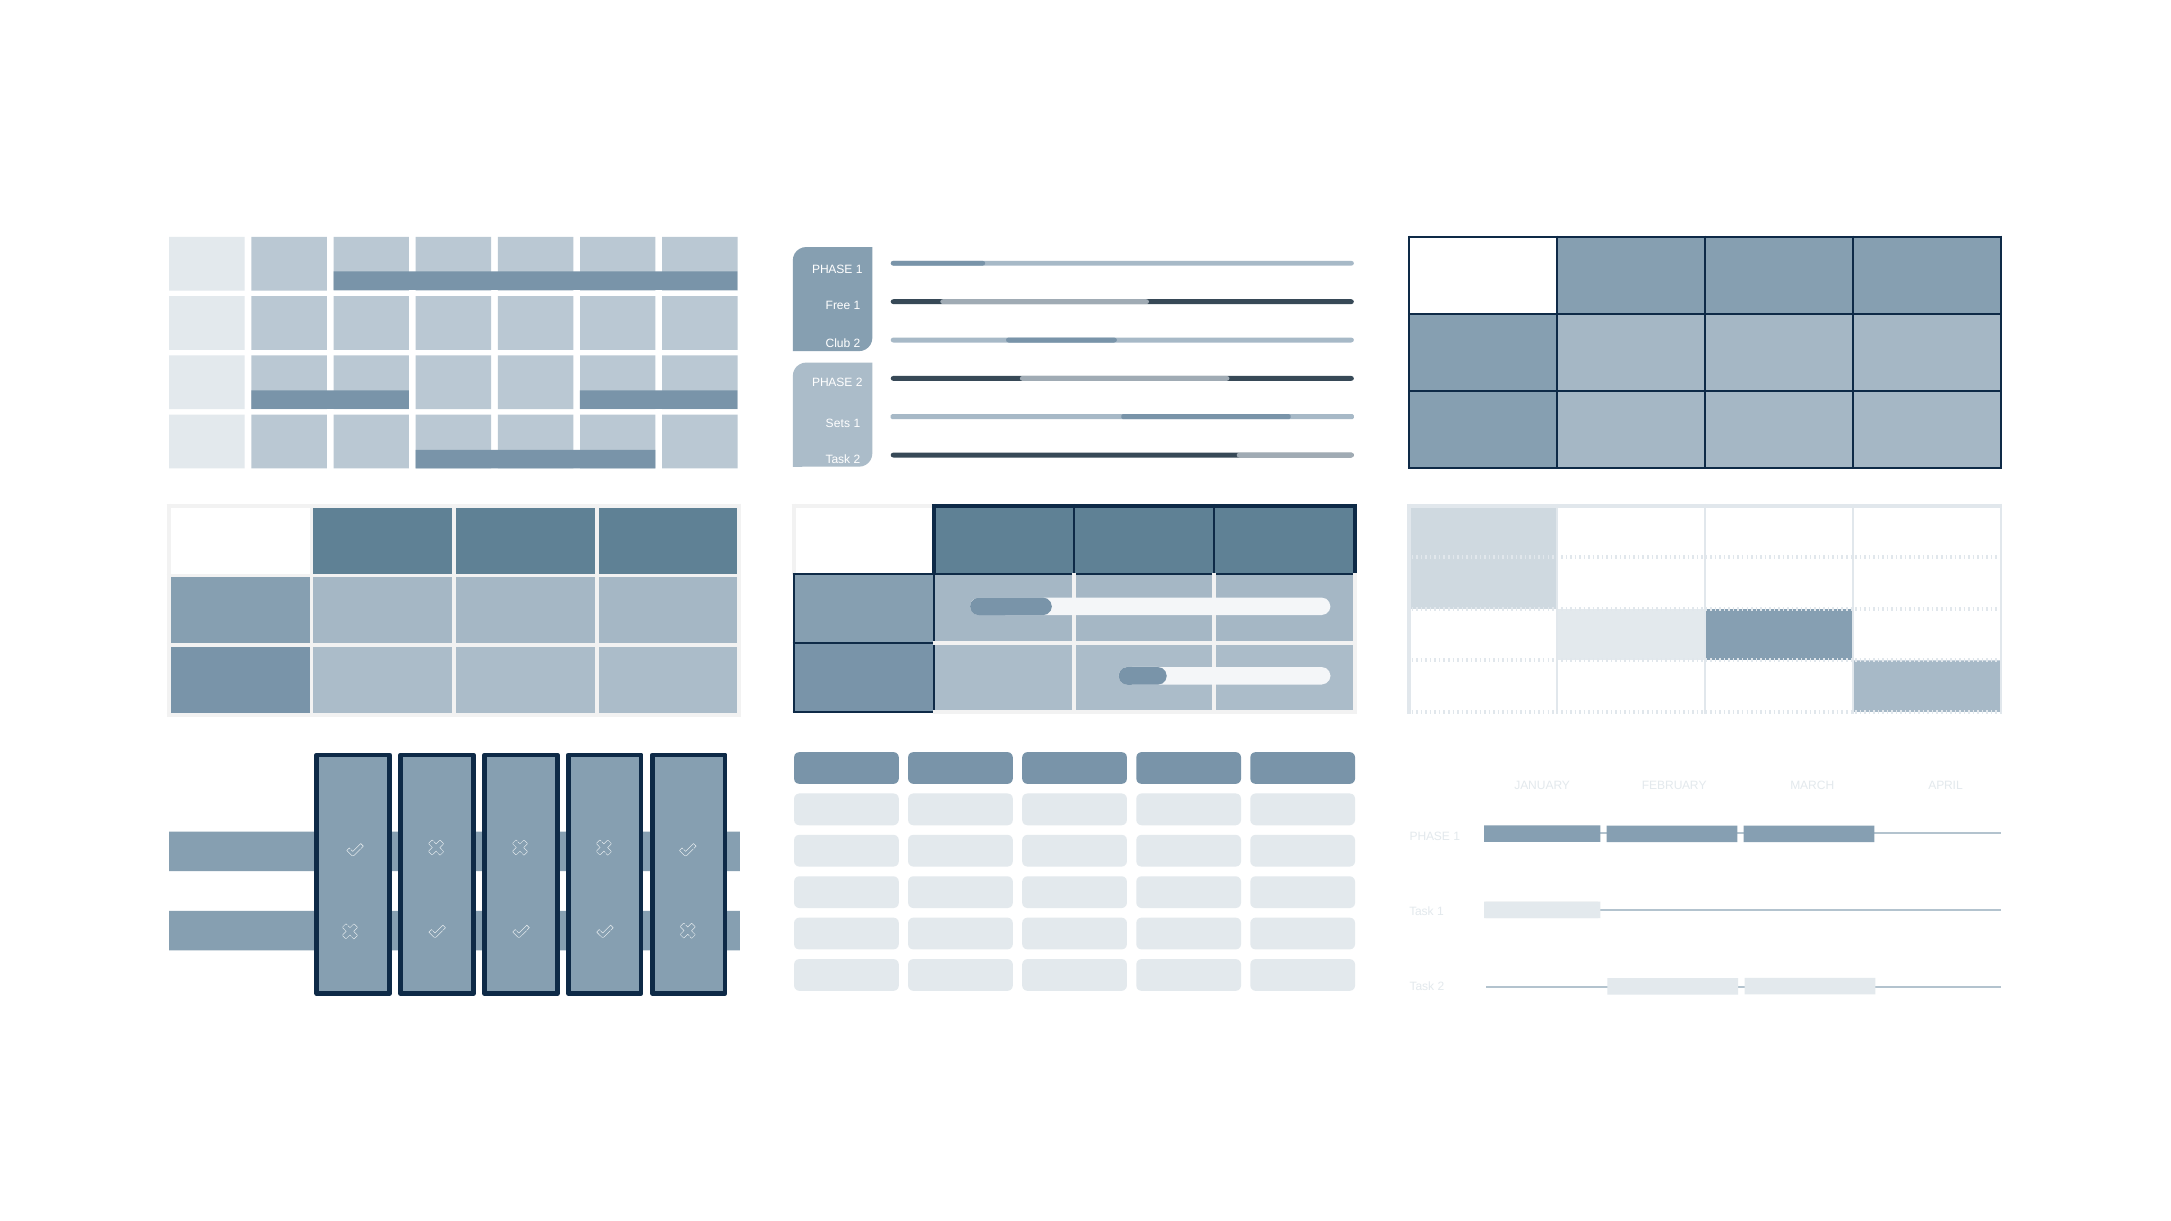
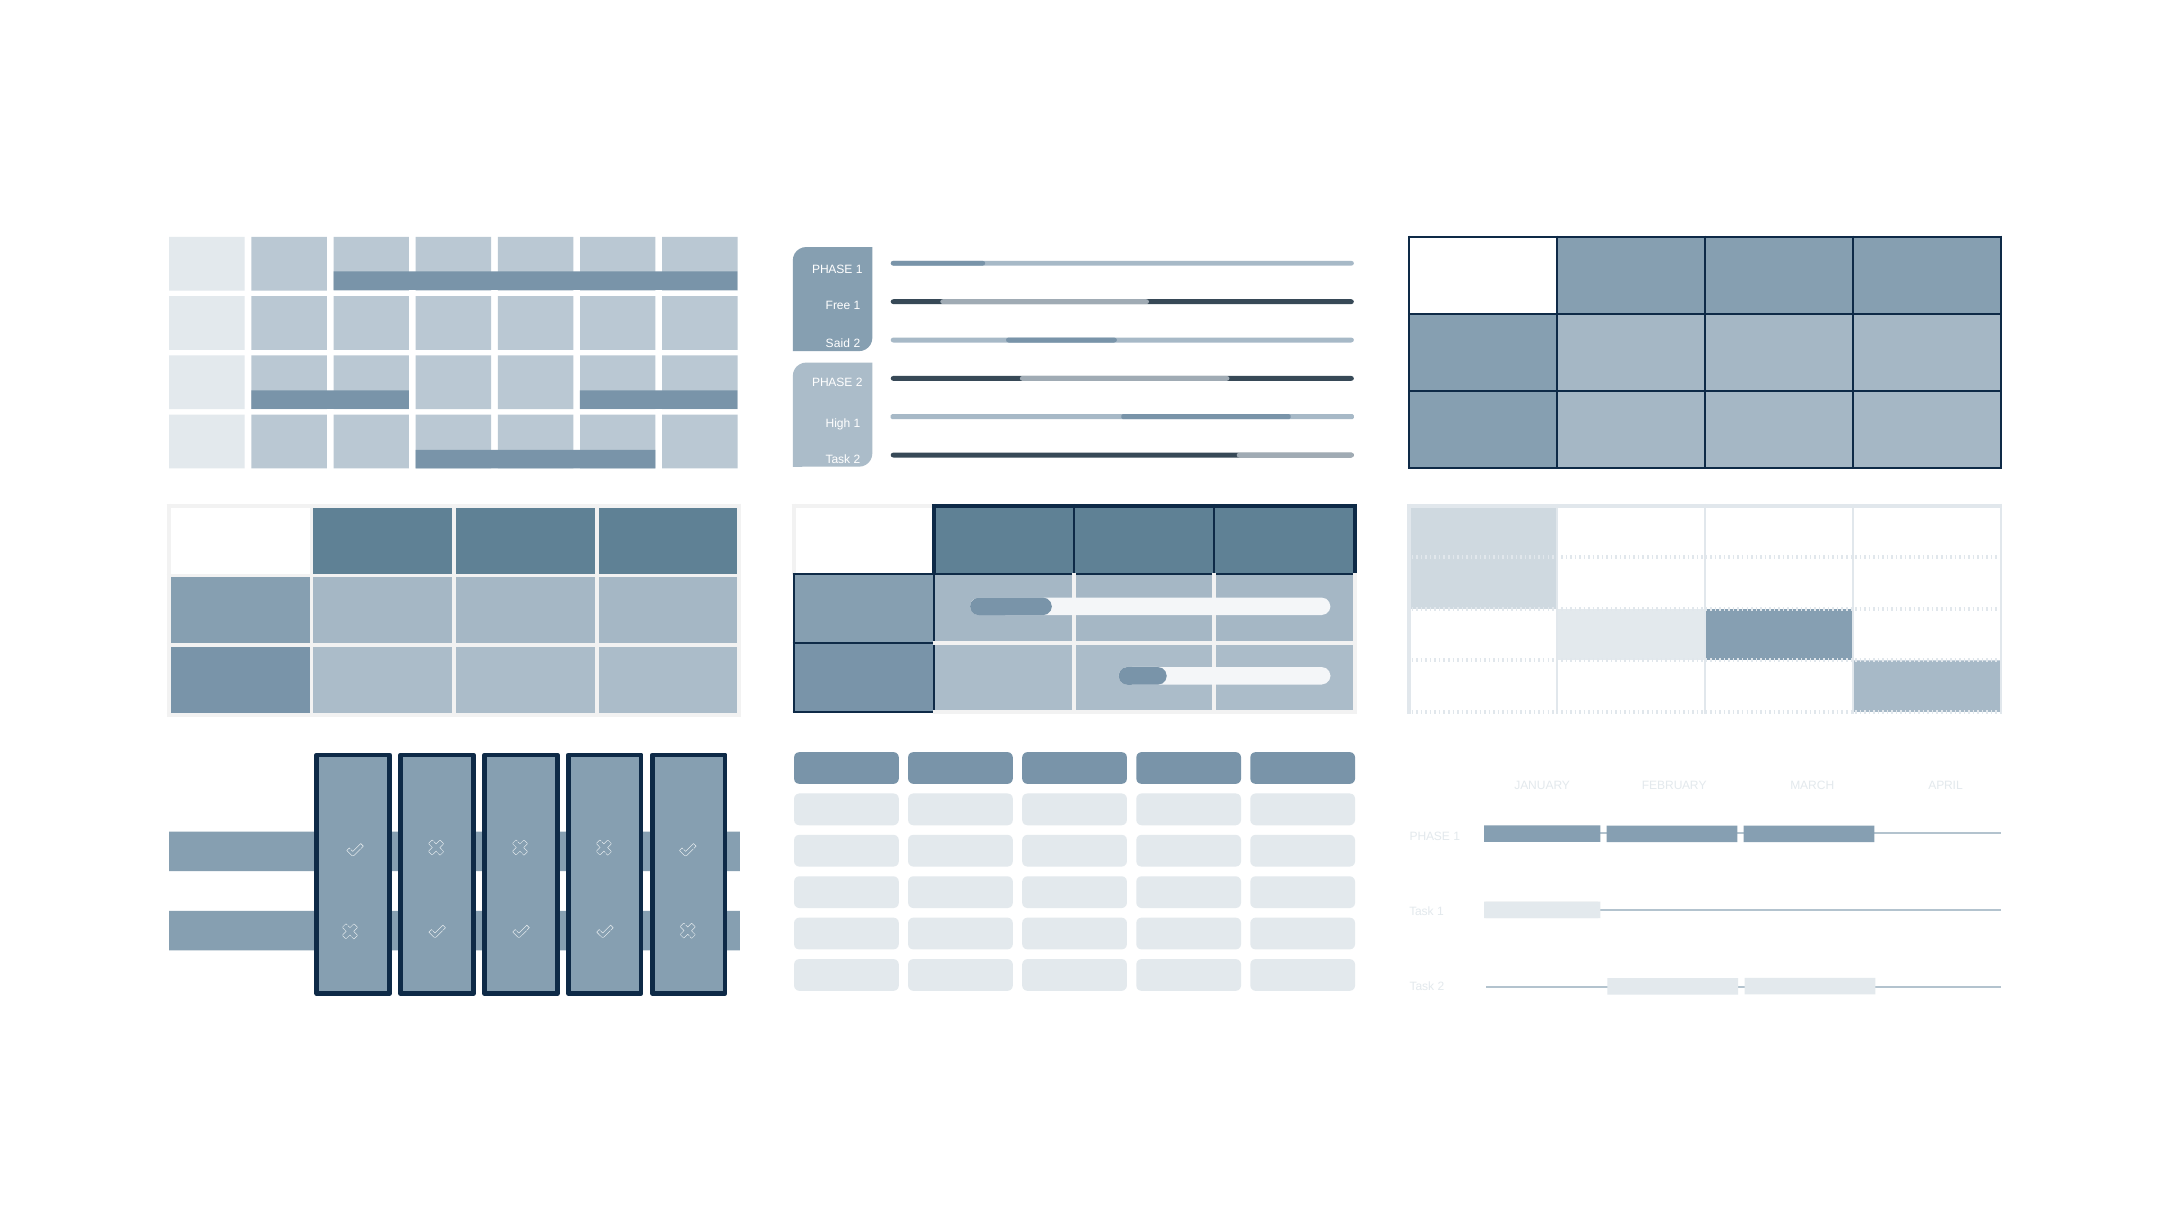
Club: Club -> Said
Sets at (838, 424): Sets -> High
